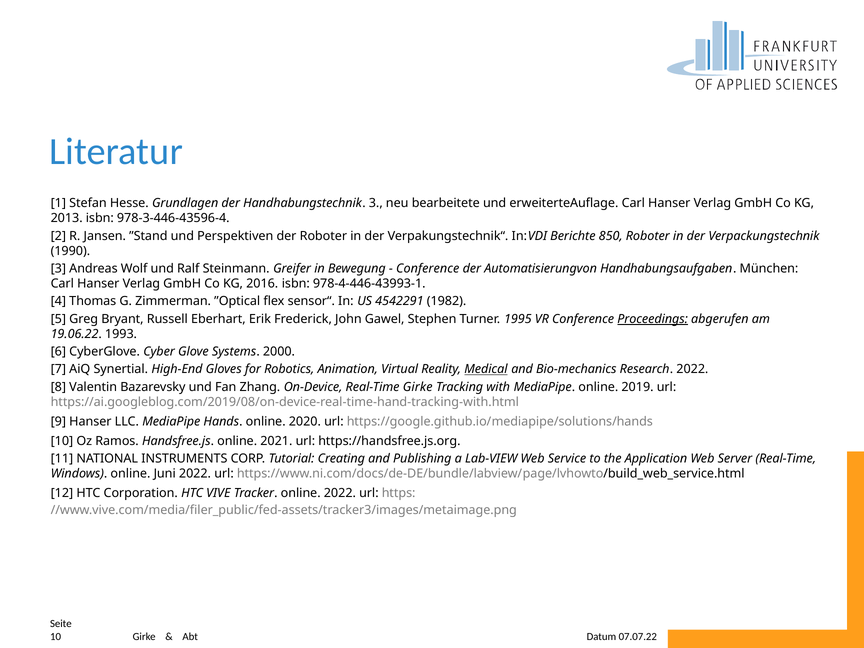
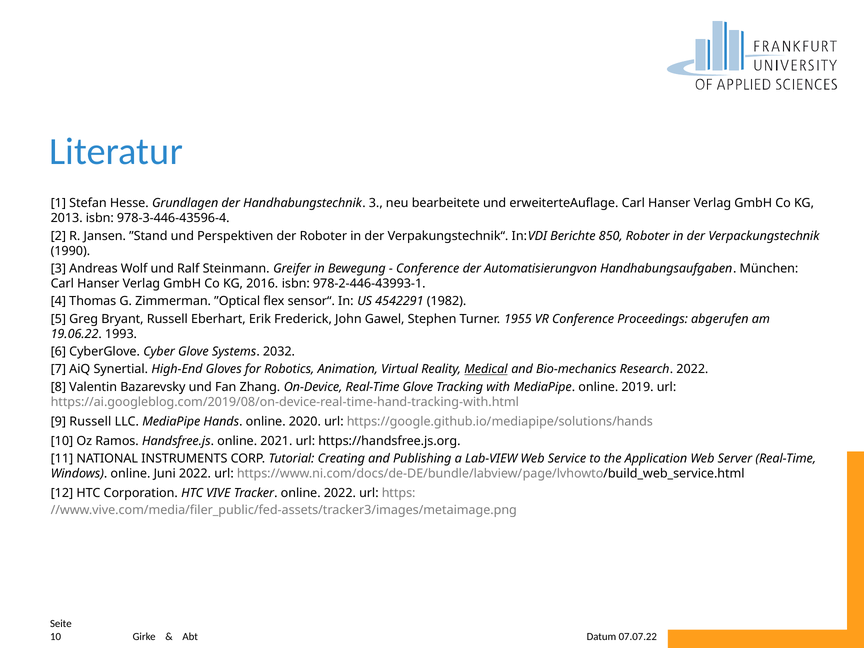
978-4-446-43993-1: 978-4-446-43993-1 -> 978-2-446-43993-1
1995: 1995 -> 1955
Proceedings underline: present -> none
2000: 2000 -> 2032
Real-Time Girke: Girke -> Glove
9 Hanser: Hanser -> Russell
